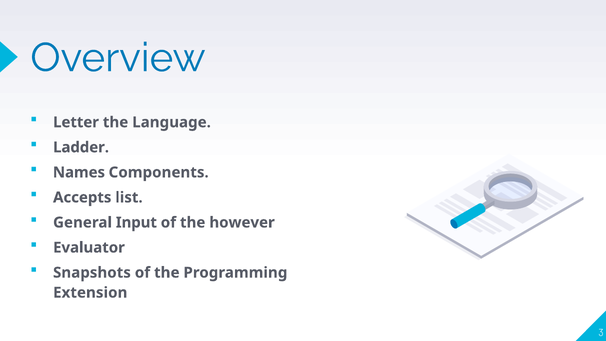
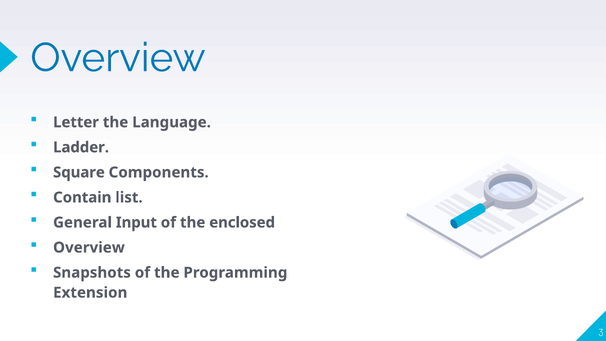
Names: Names -> Square
Accepts: Accepts -> Contain
however: however -> enclosed
Evaluator at (89, 247): Evaluator -> Overview
